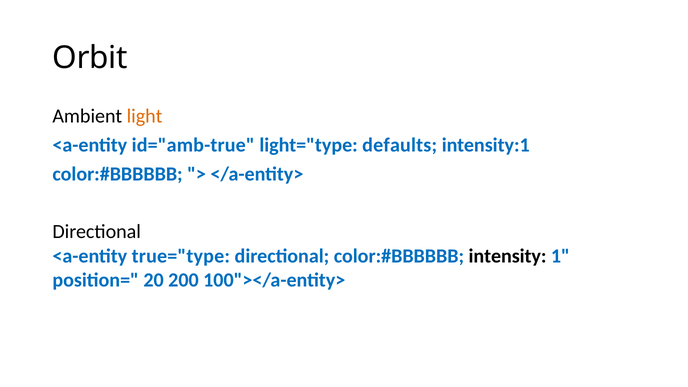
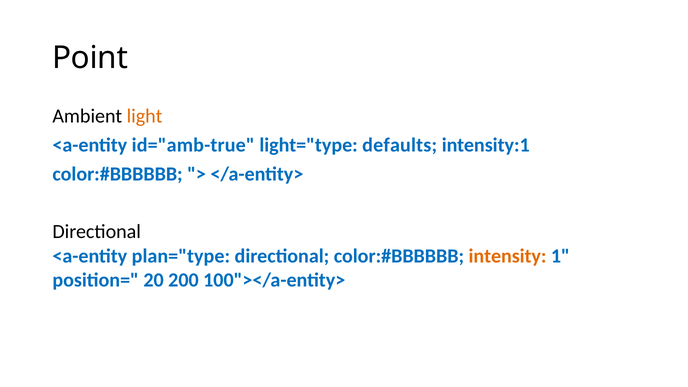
Orbit: Orbit -> Point
true="type: true="type -> plan="type
intensity colour: black -> orange
